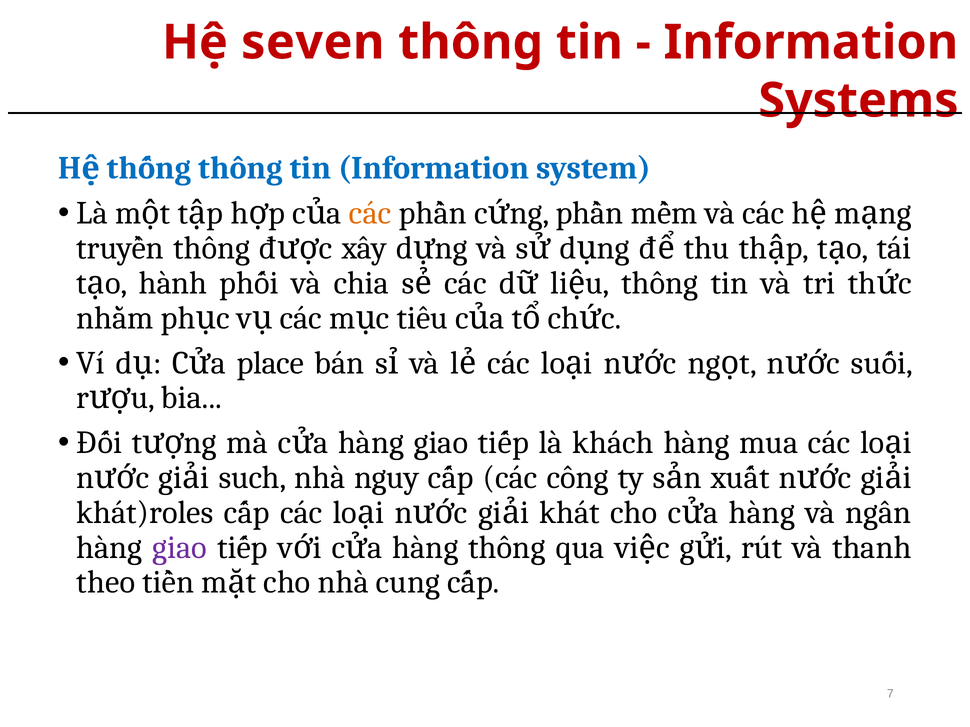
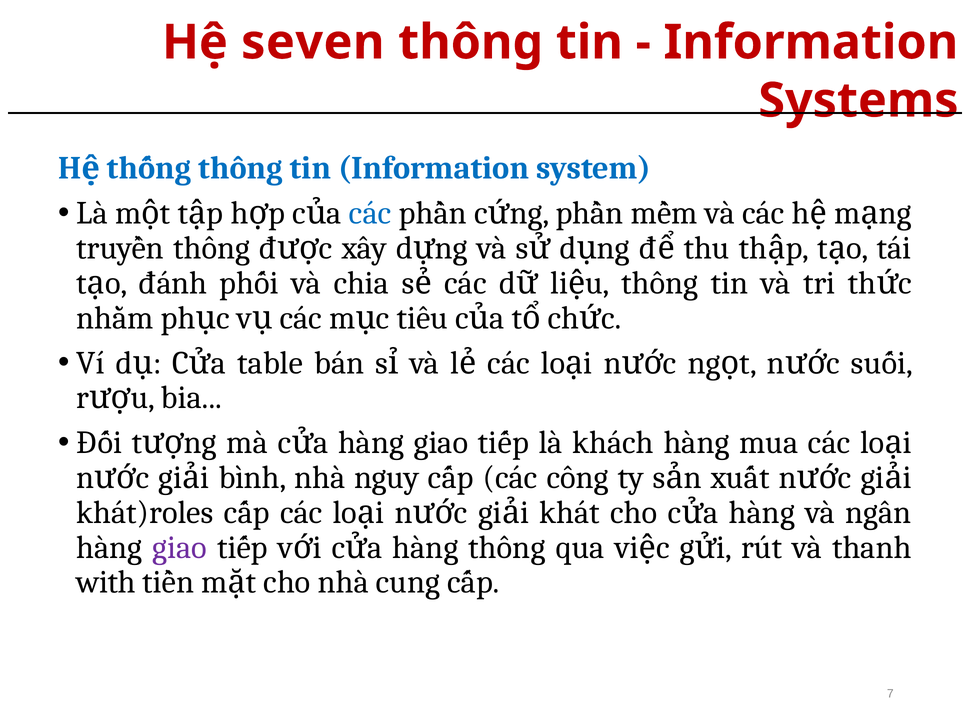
các at (370, 213) colour: orange -> blue
hành: hành -> đánh
place: place -> table
such: such -> bình
theo: theo -> with
